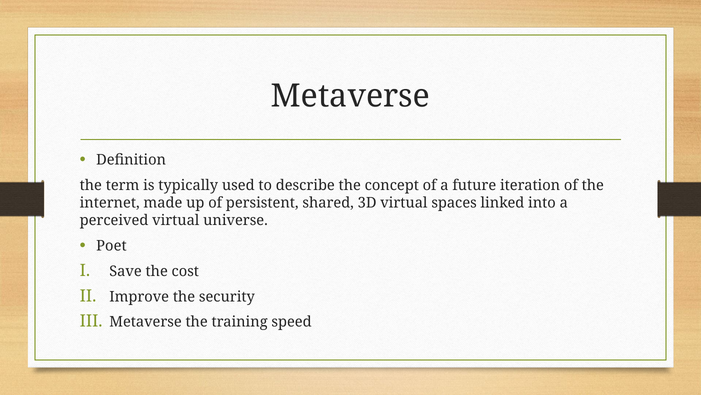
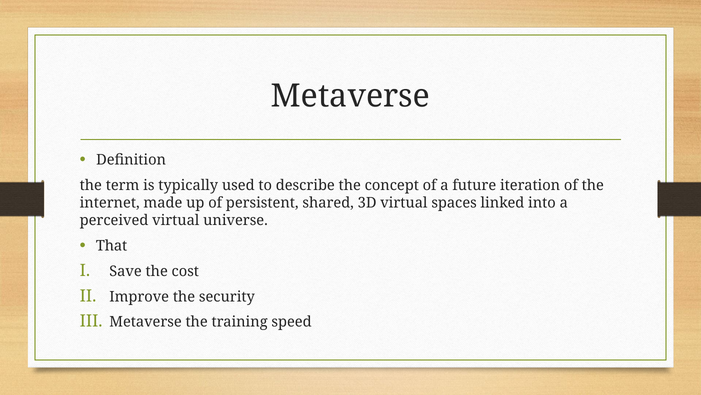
Poet: Poet -> That
